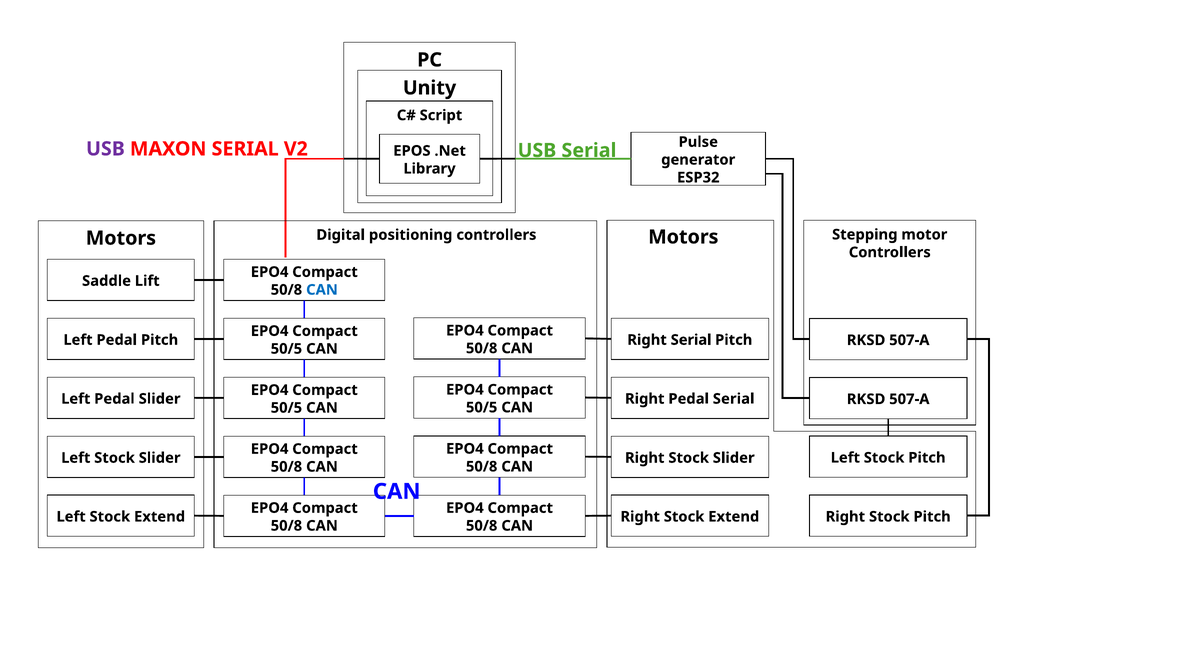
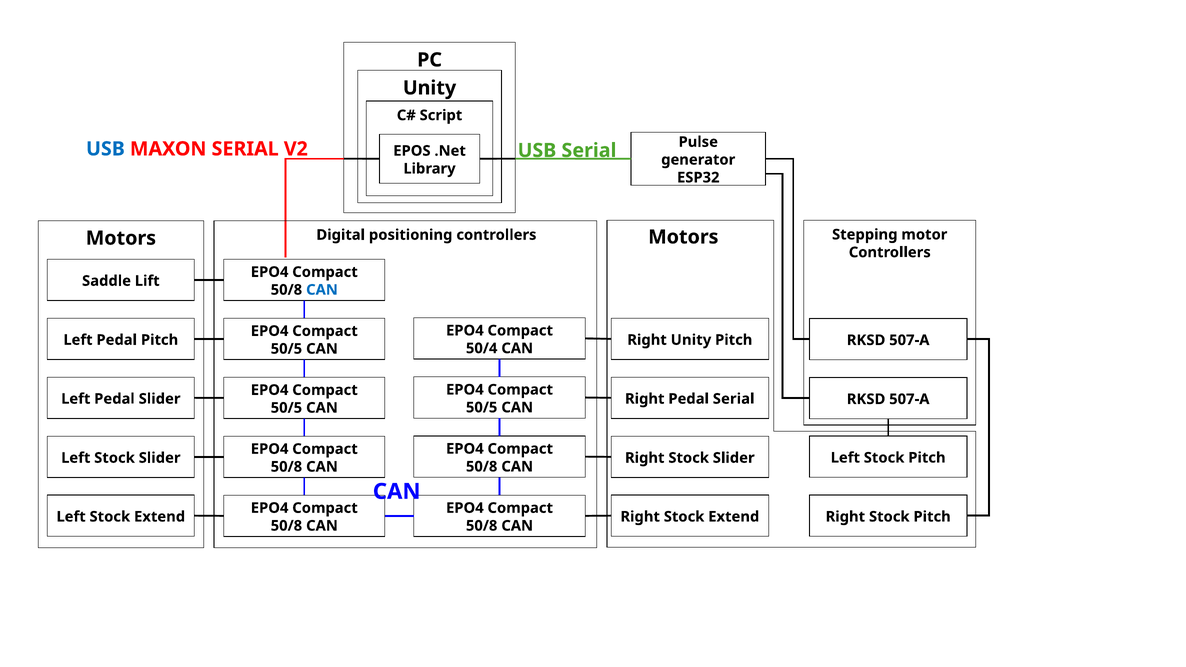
USB at (105, 149) colour: purple -> blue
Right Serial: Serial -> Unity
50/8 at (482, 348): 50/8 -> 50/4
